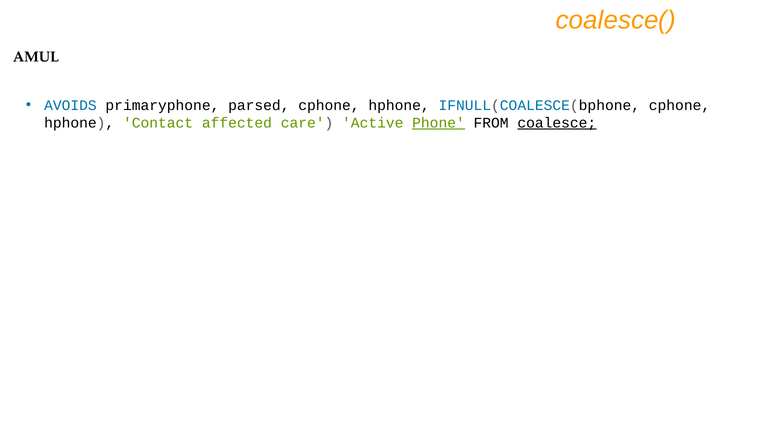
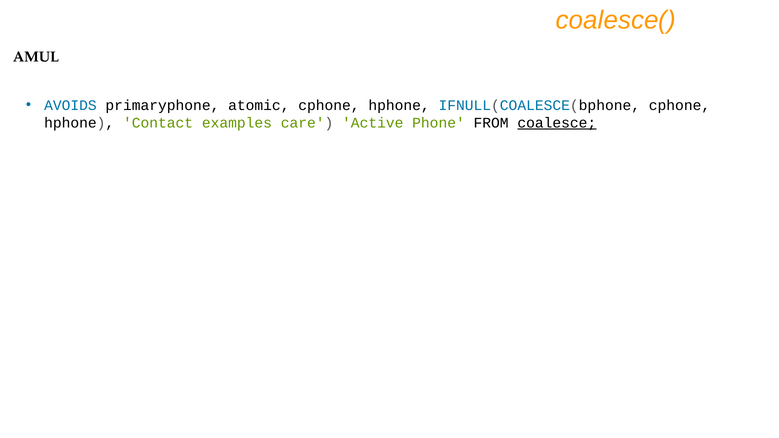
parsed: parsed -> atomic
affected: affected -> examples
Phone underline: present -> none
